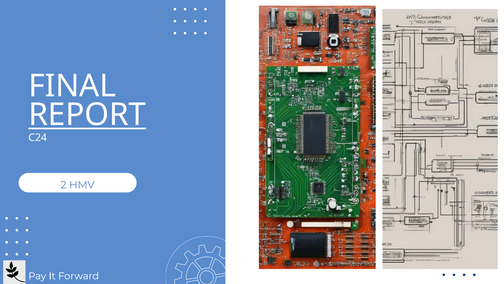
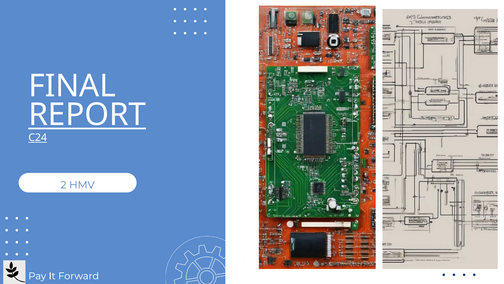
C24 underline: none -> present
